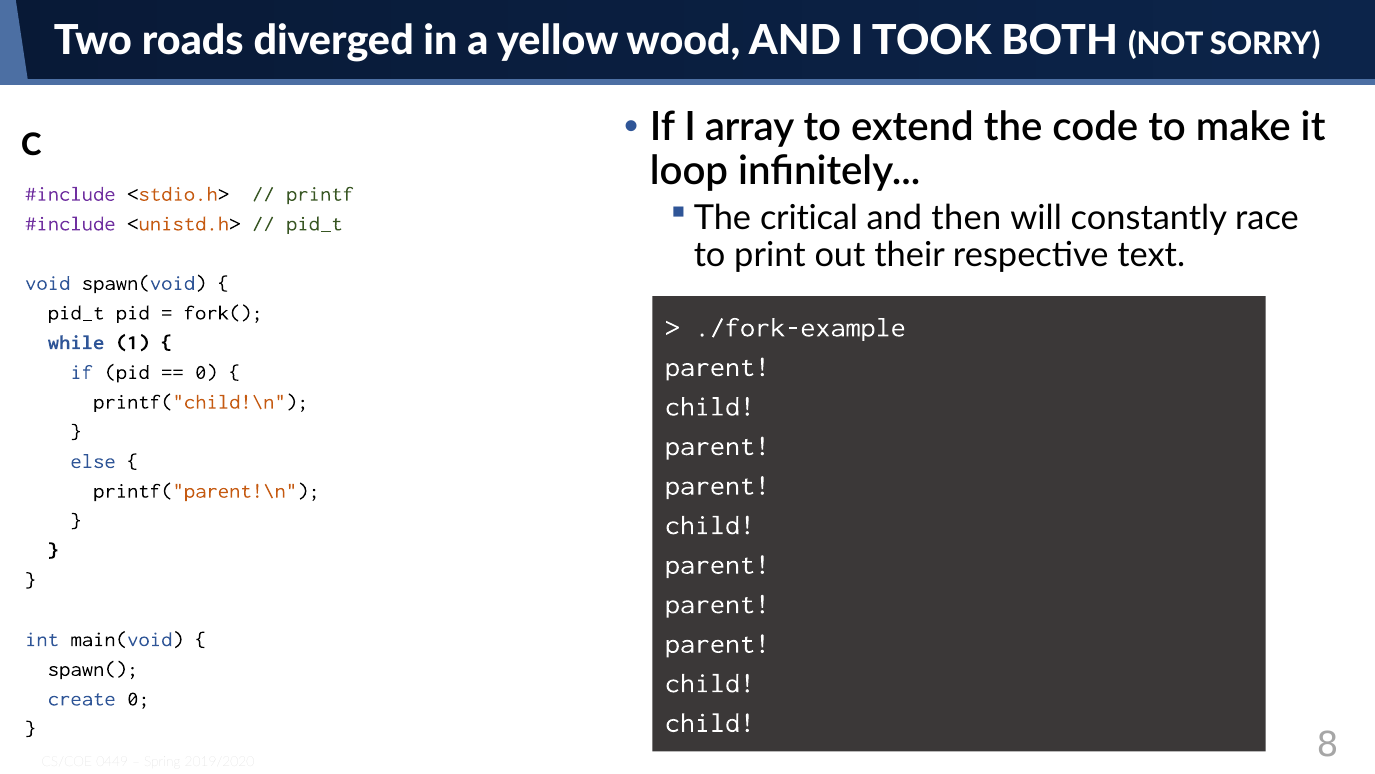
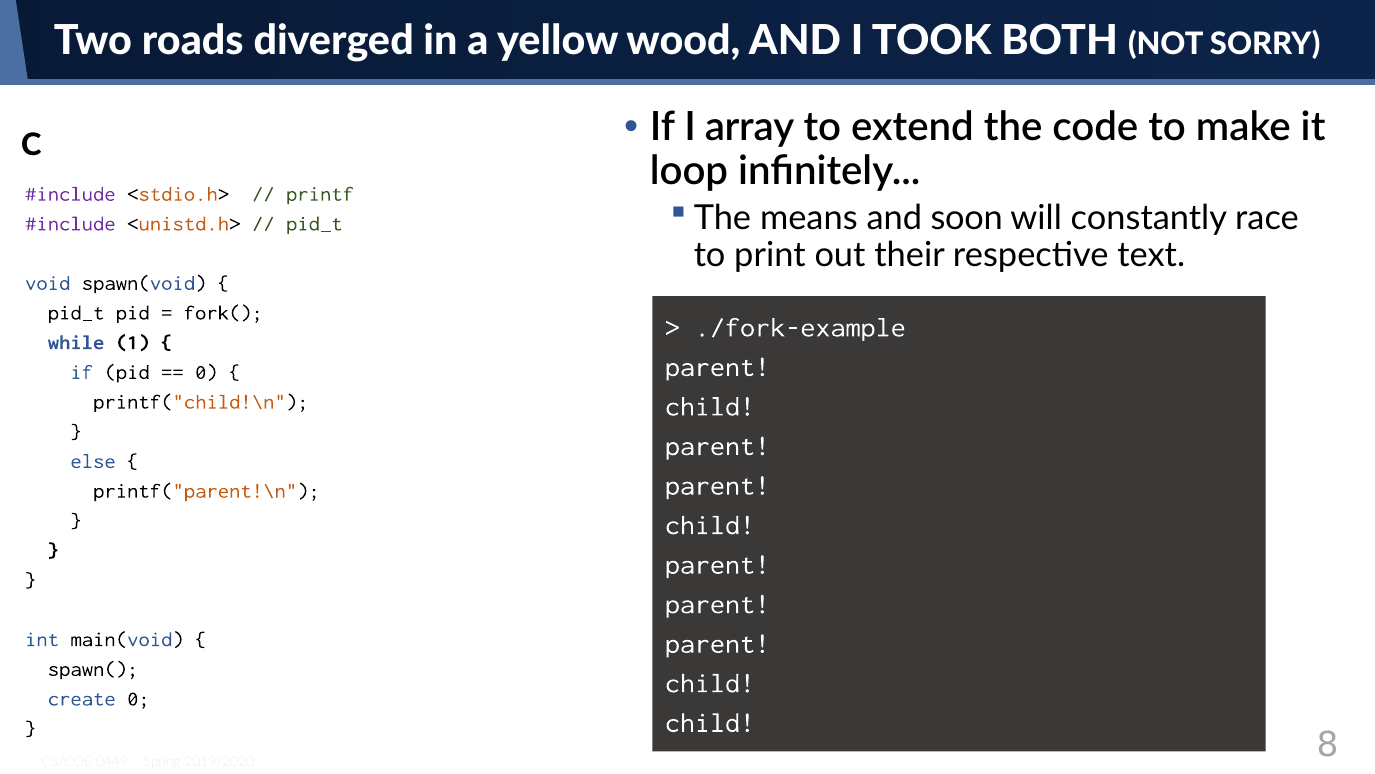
critical: critical -> means
then: then -> soon
